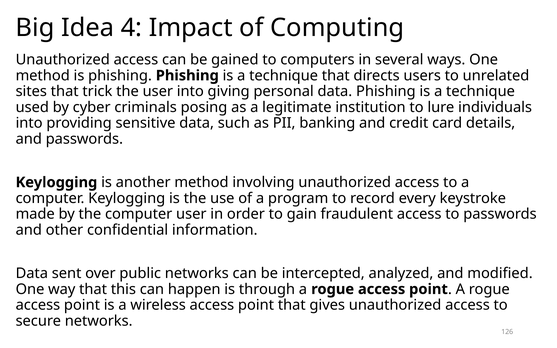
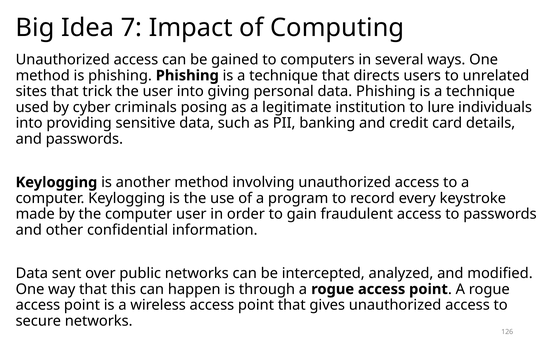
4: 4 -> 7
